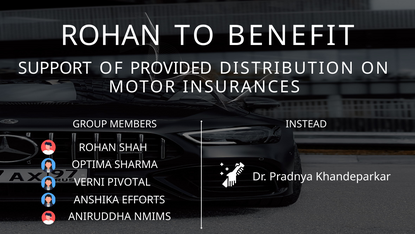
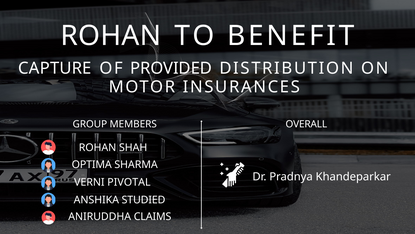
SUPPORT: SUPPORT -> CAPTURE
INSTEAD: INSTEAD -> OVERALL
EFFORTS: EFFORTS -> STUDIED
NMIMS: NMIMS -> CLAIMS
